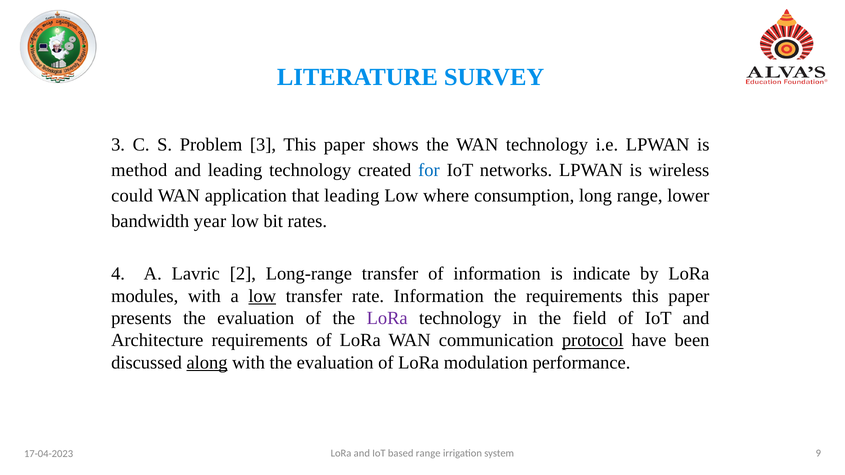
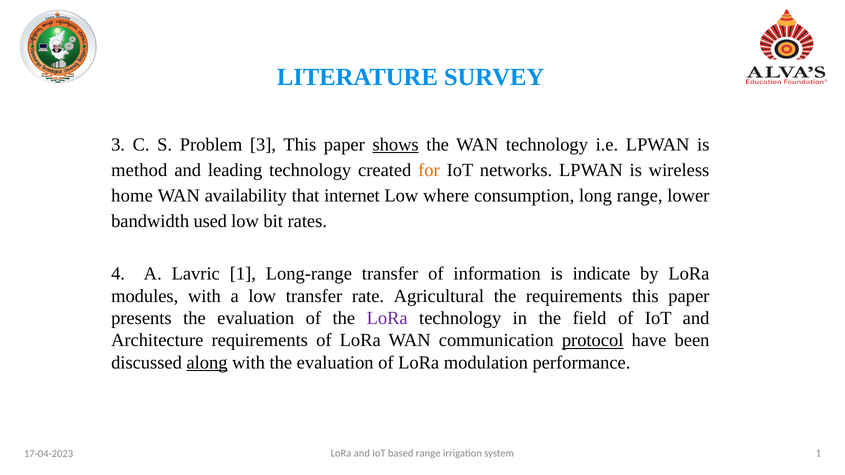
shows underline: none -> present
for colour: blue -> orange
could: could -> home
application: application -> availability
that leading: leading -> internet
year: year -> used
Lavric 2: 2 -> 1
low at (262, 296) underline: present -> none
rate Information: Information -> Agricultural
system 9: 9 -> 1
